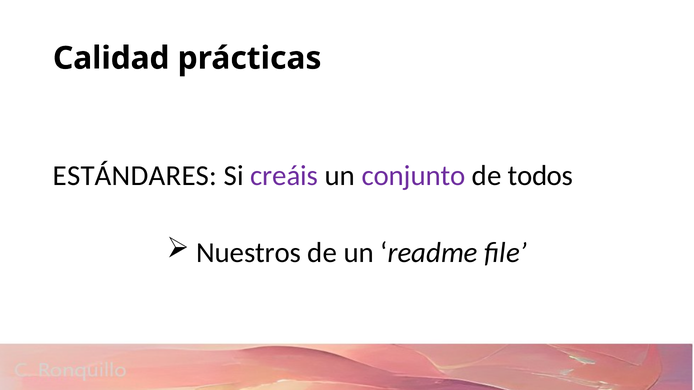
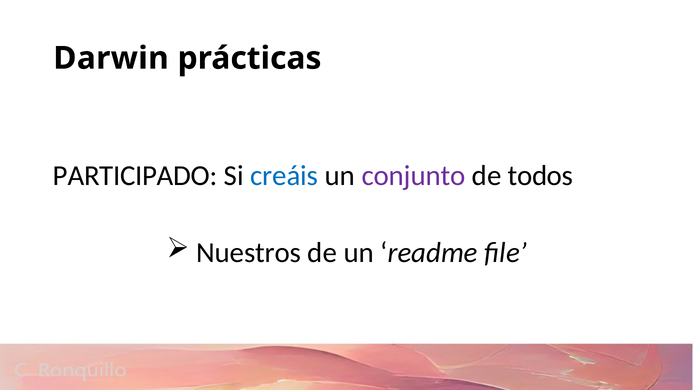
Calidad: Calidad -> Darwin
ESTÁNDARES: ESTÁNDARES -> PARTICIPADO
creáis colour: purple -> blue
